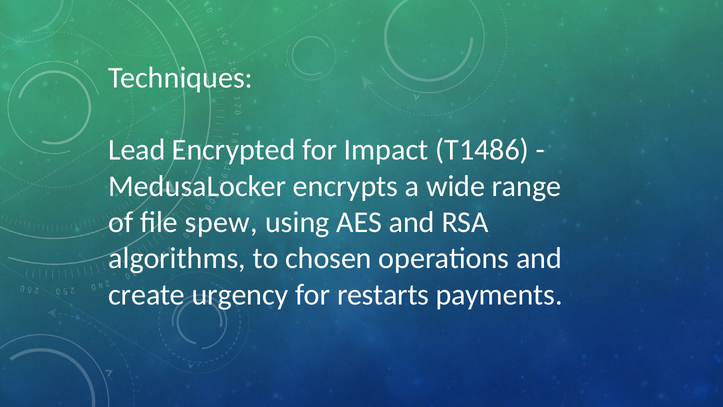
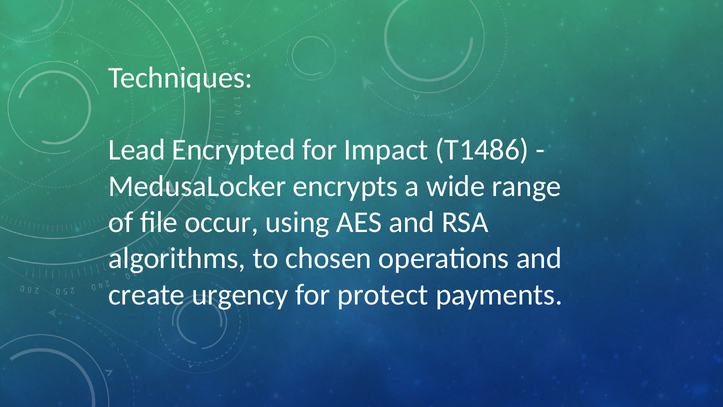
spew: spew -> occur
restarts: restarts -> protect
